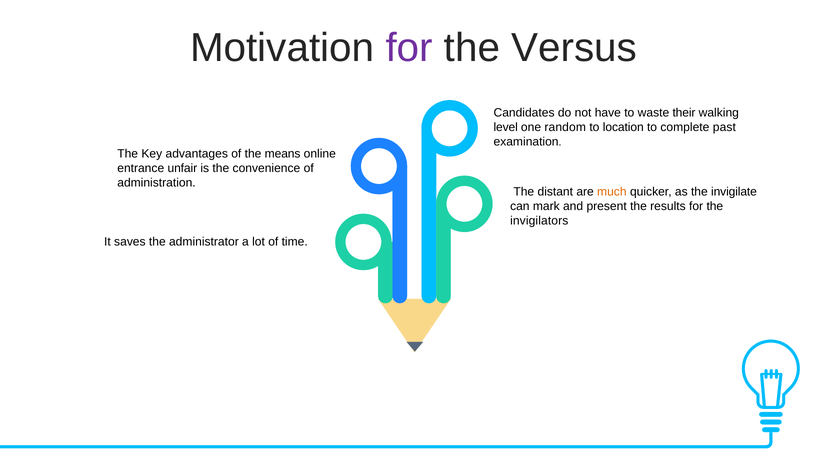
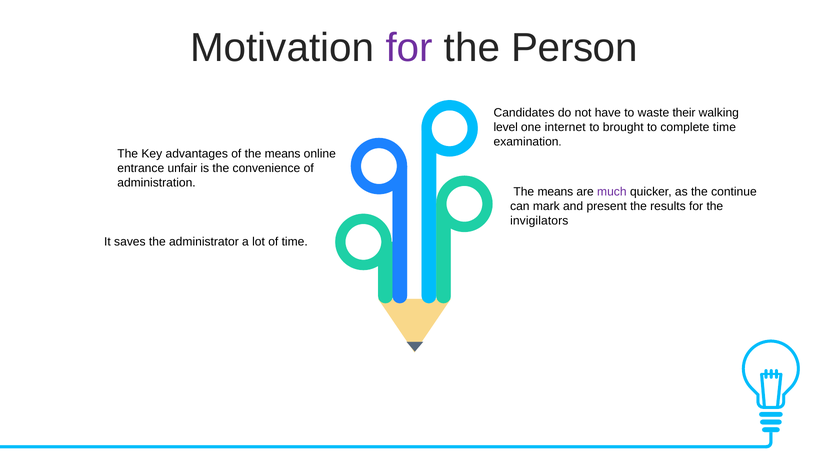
Versus: Versus -> Person
random: random -> internet
location: location -> brought
complete past: past -> time
distant at (555, 192): distant -> means
much colour: orange -> purple
invigilate: invigilate -> continue
